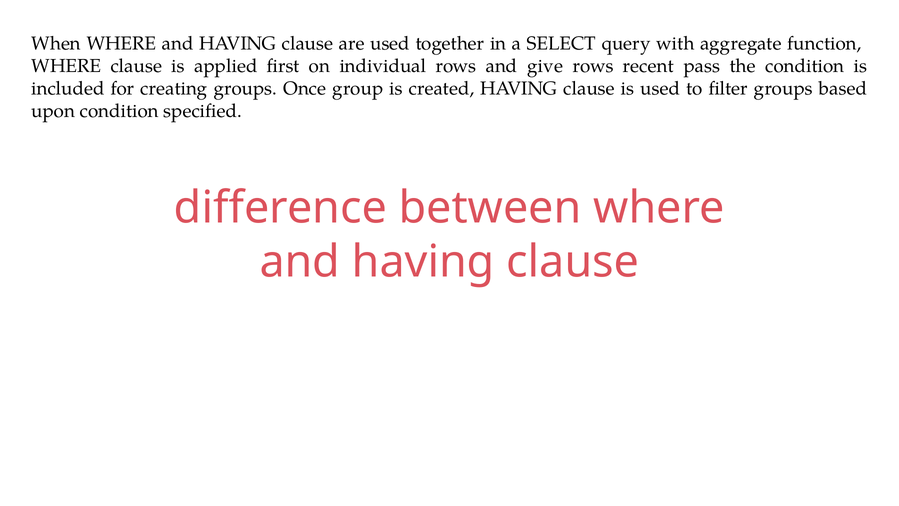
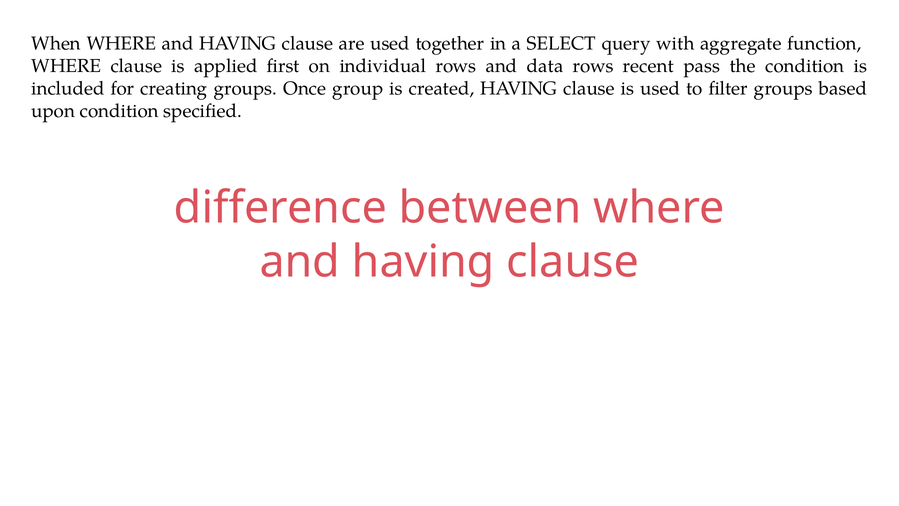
give: give -> data
